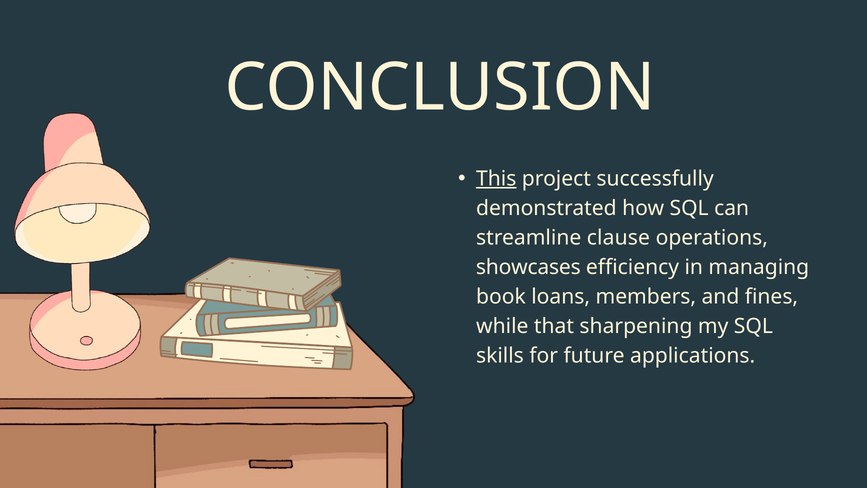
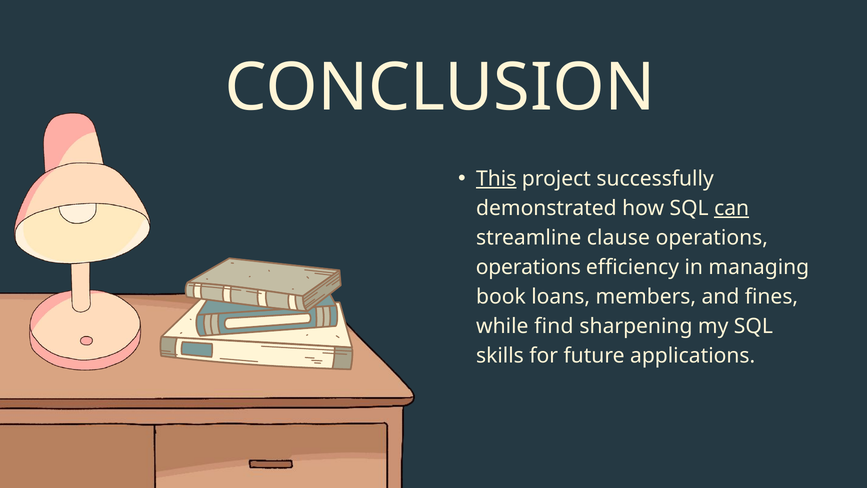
can underline: none -> present
showcases at (528, 267): showcases -> operations
that: that -> find
